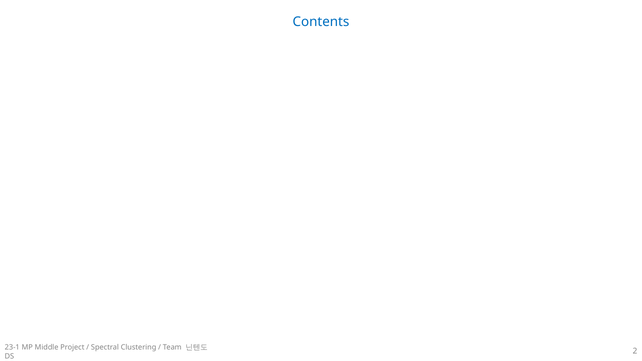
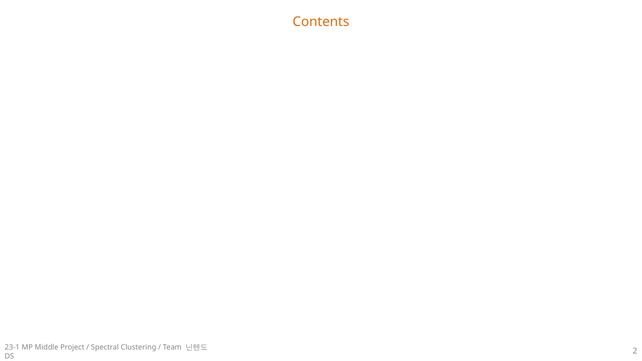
Contents colour: blue -> orange
